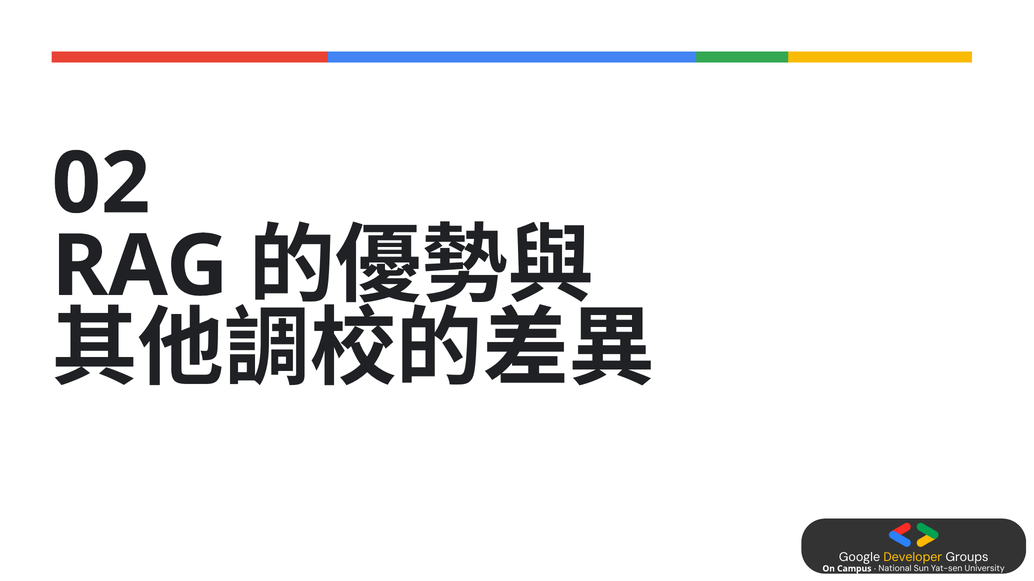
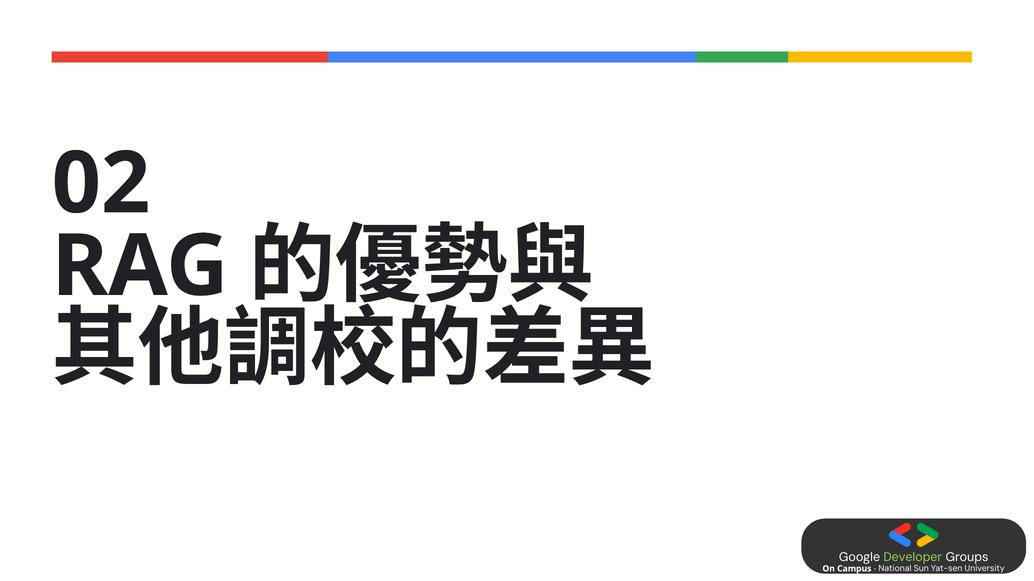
Developer colour: yellow -> light green
